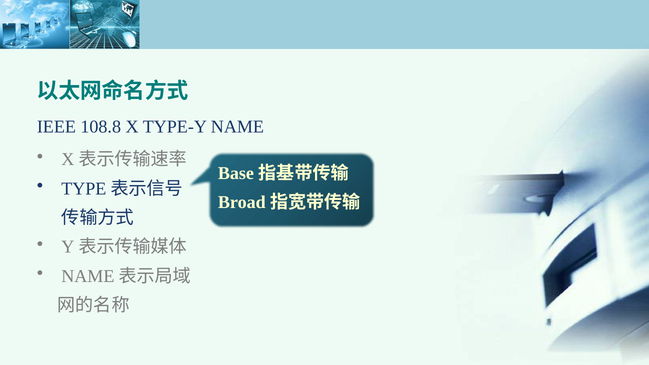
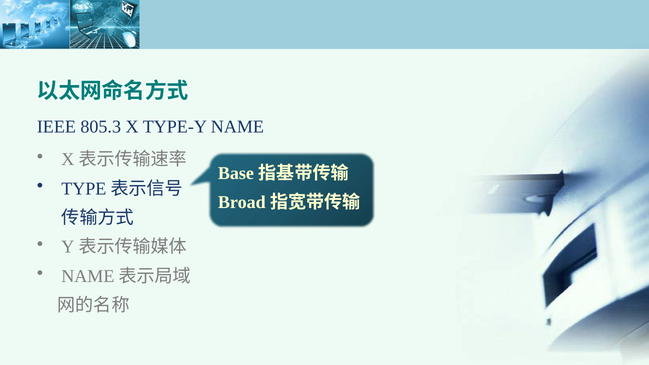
108.8: 108.8 -> 805.3
